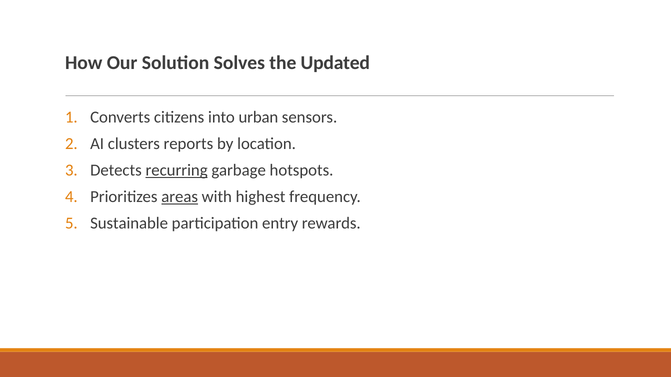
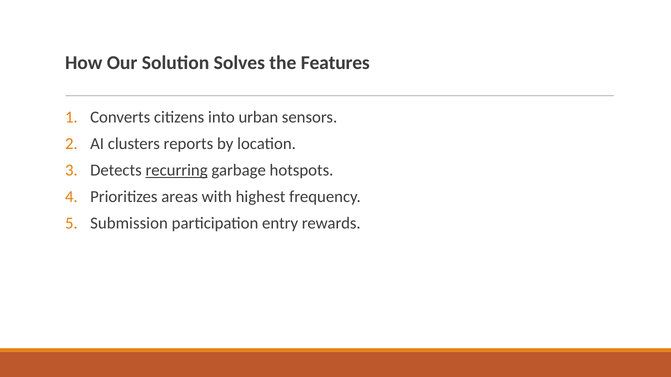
Updated: Updated -> Features
areas underline: present -> none
Sustainable: Sustainable -> Submission
